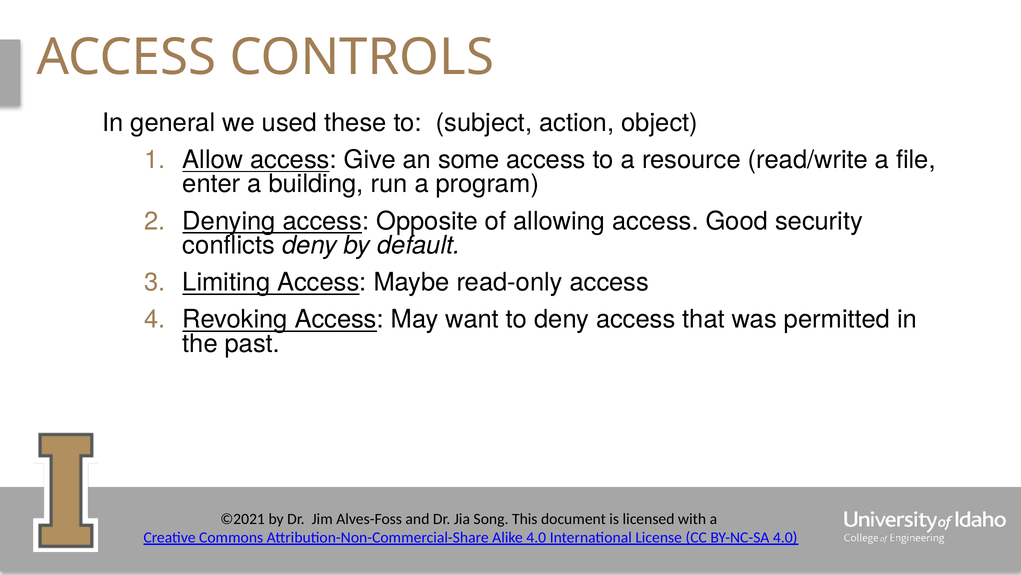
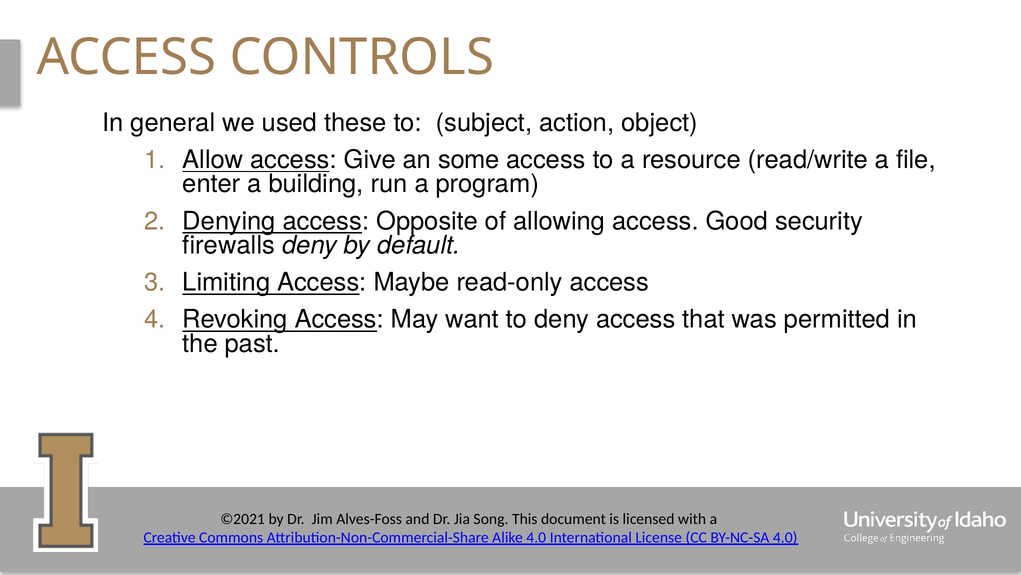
conflicts: conflicts -> firewalls
